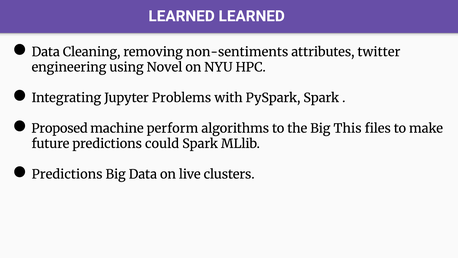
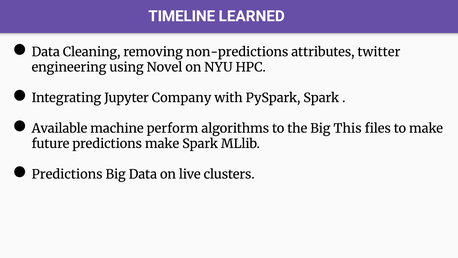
LEARNED at (182, 16): LEARNED -> TIMELINE
non-sentiments: non-sentiments -> non-predictions
Problems: Problems -> Company
Proposed: Proposed -> Available
predictions could: could -> make
